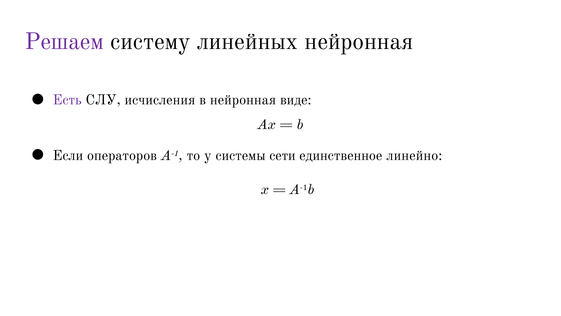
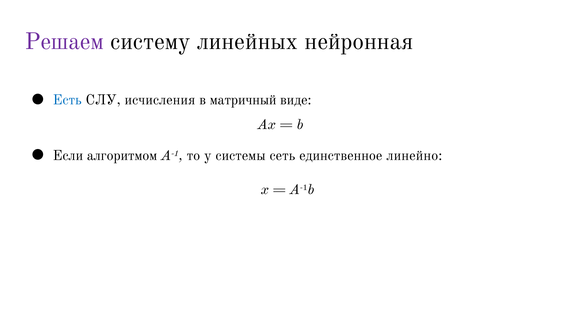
Есть colour: purple -> blue
в нейронная: нейронная -> матричный
операторов: операторов -> алгоритмом
сети: сети -> сеть
